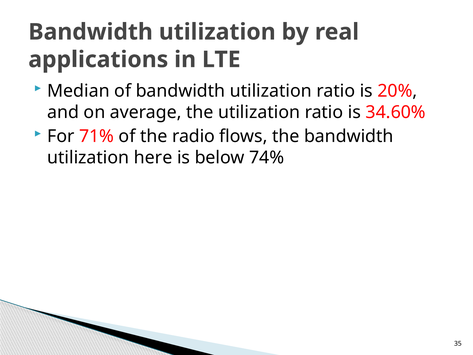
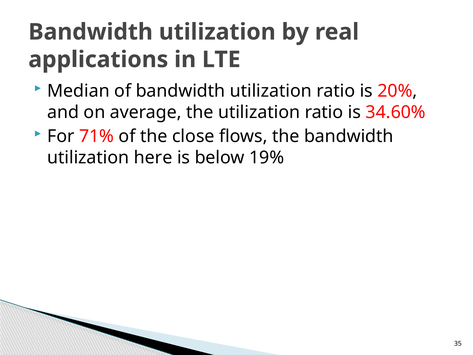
radio: radio -> close
74%: 74% -> 19%
